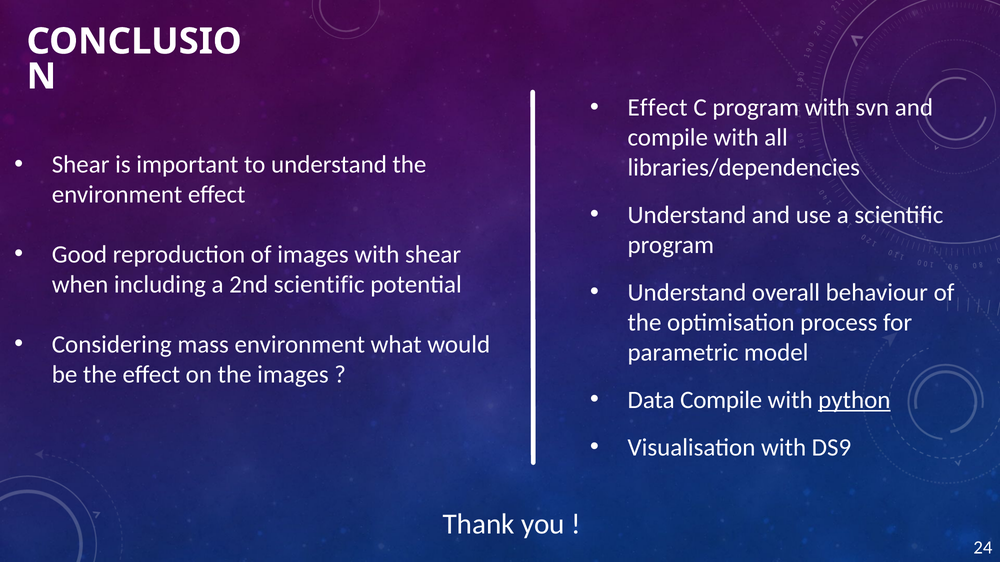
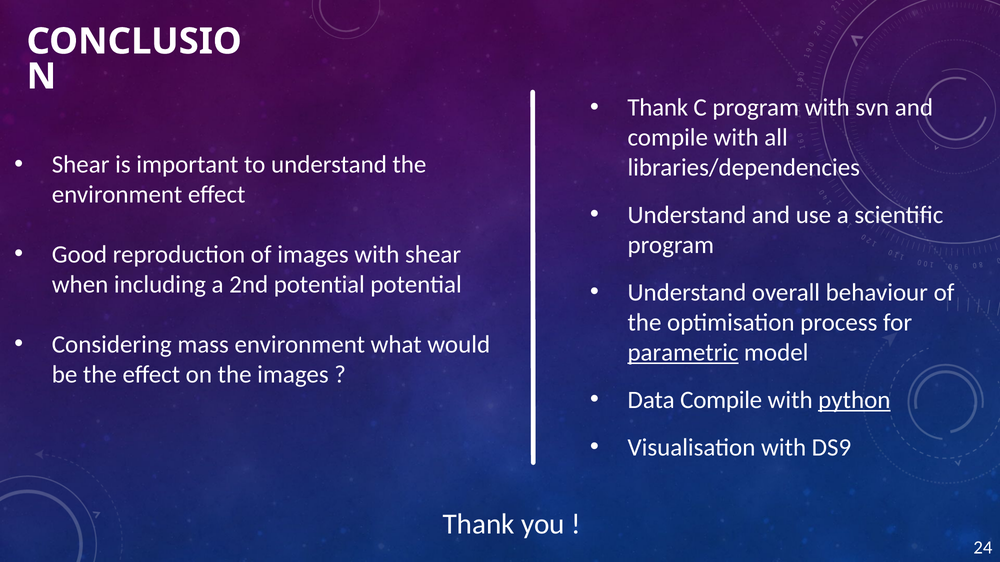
Effect at (658, 108): Effect -> Thank
2nd scientific: scientific -> potential
parametric underline: none -> present
